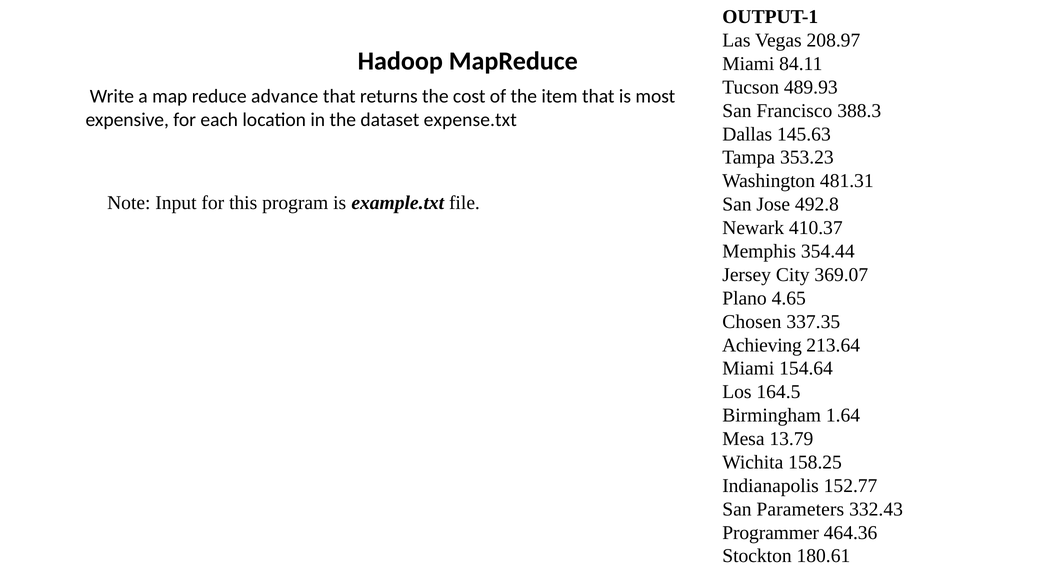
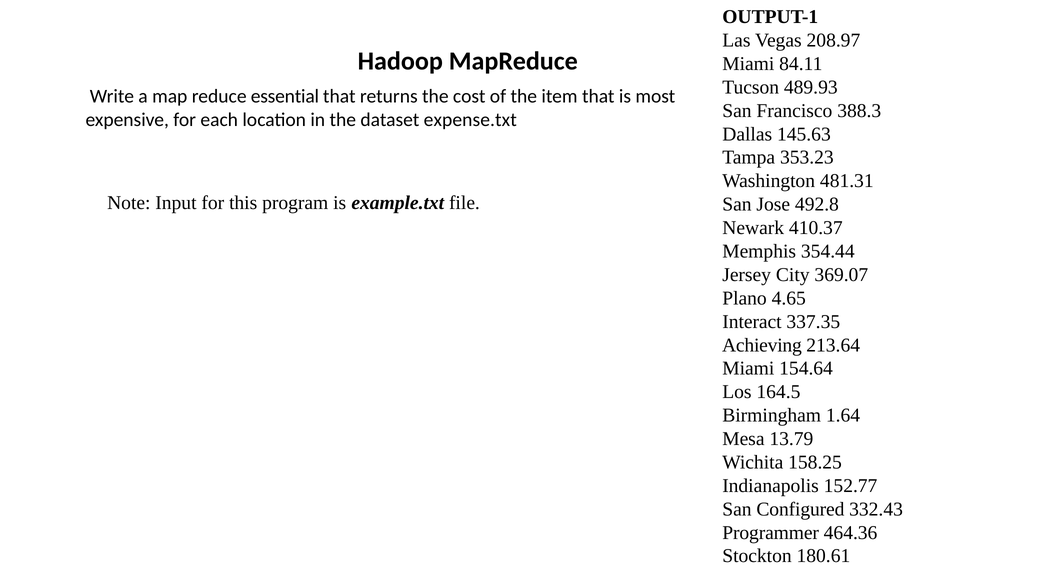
advance: advance -> essential
Chosen: Chosen -> Interact
Parameters: Parameters -> Configured
